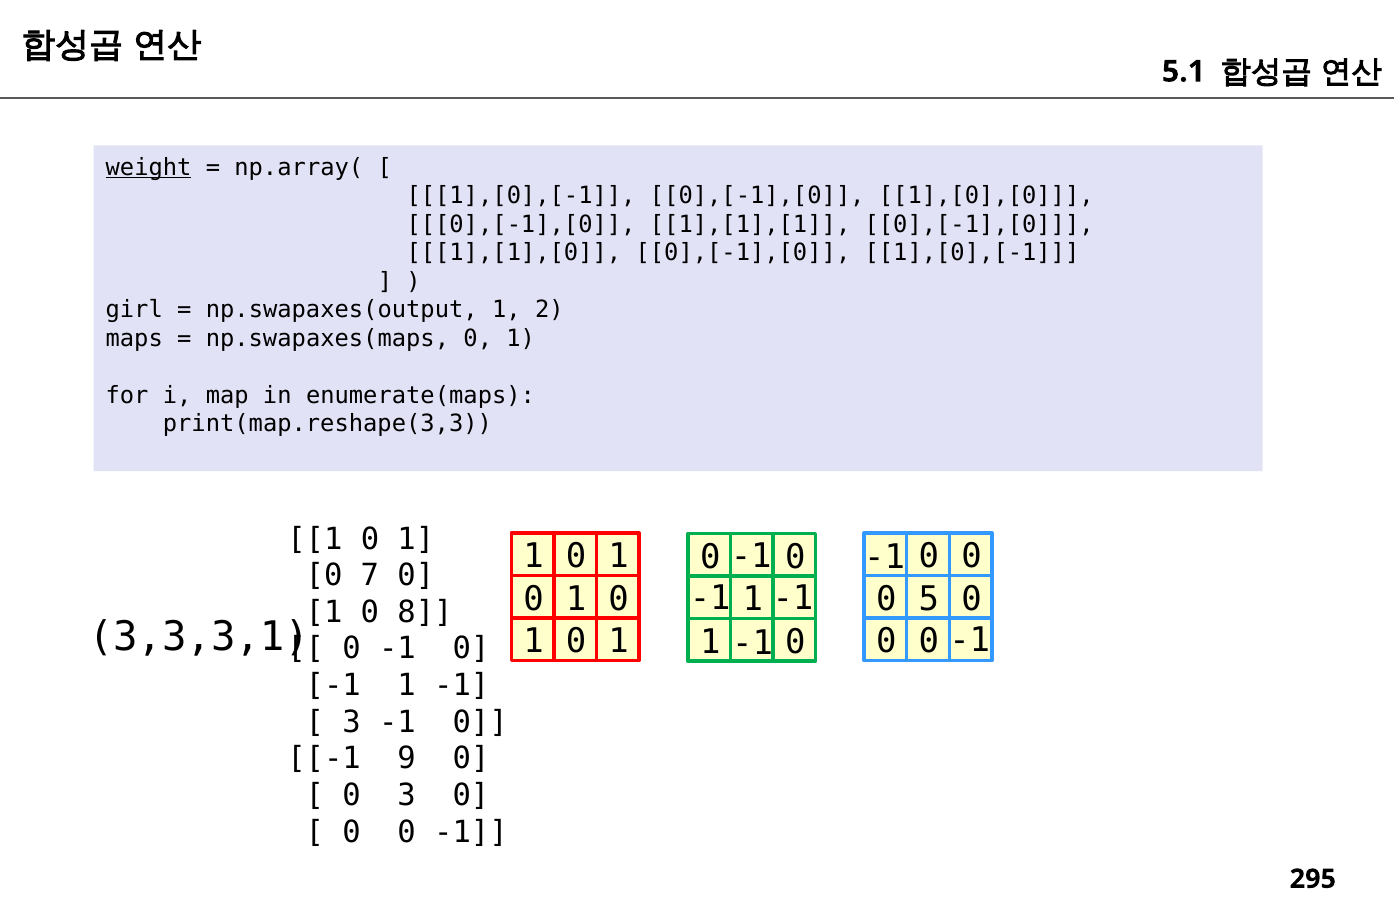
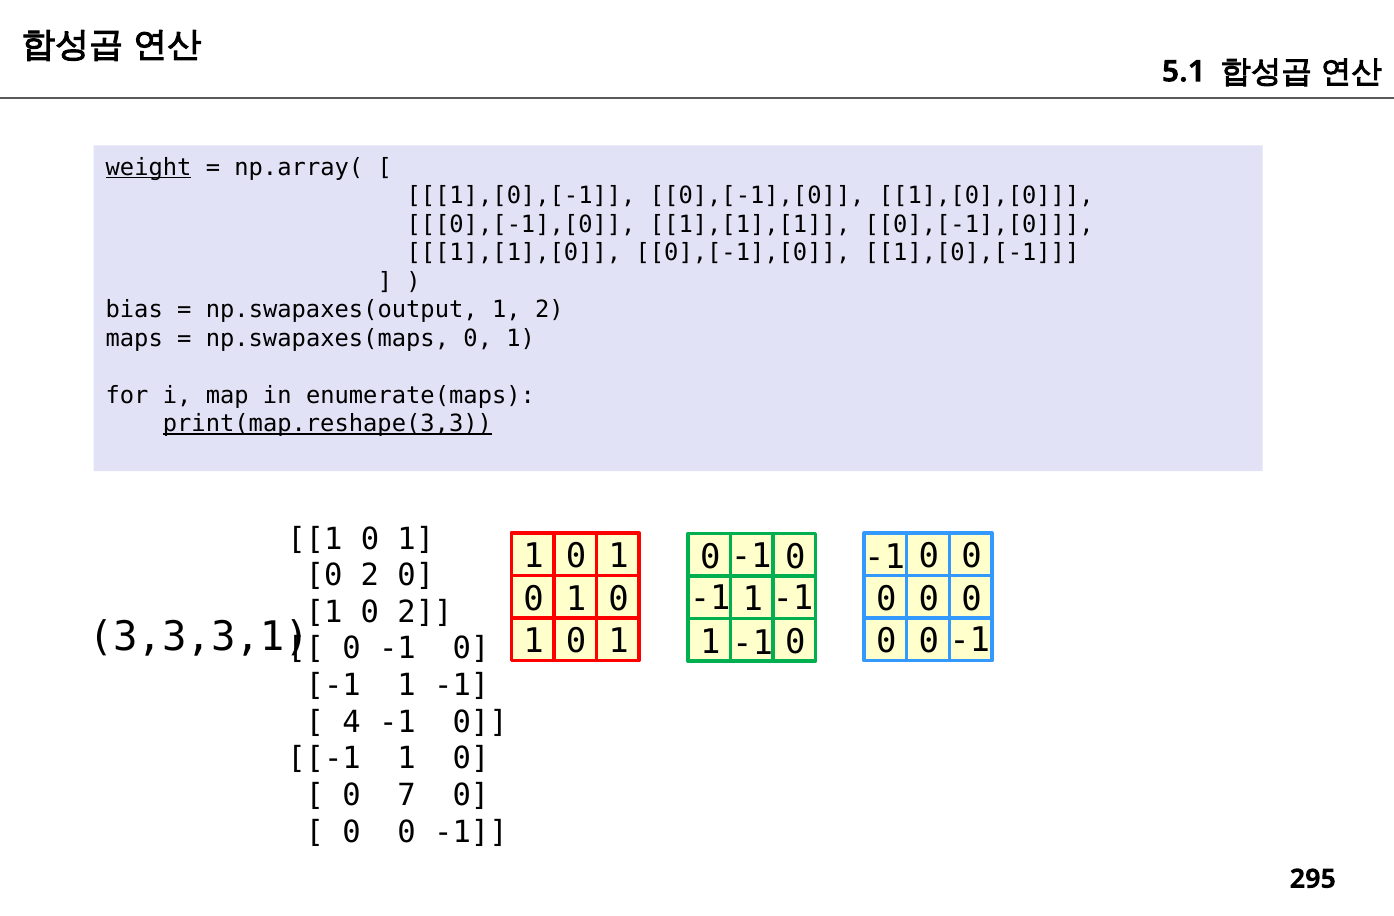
girl: girl -> bias
print(map.reshape(3,3 underline: none -> present
7 at (370, 575): 7 -> 2
5 at (929, 599): 5 -> 0
8 at (425, 612): 8 -> 2
3 at (352, 722): 3 -> 4
9 at (407, 758): 9 -> 1
0 3: 3 -> 7
